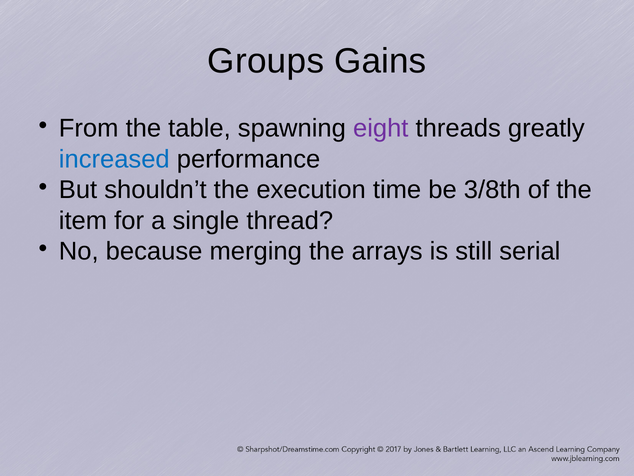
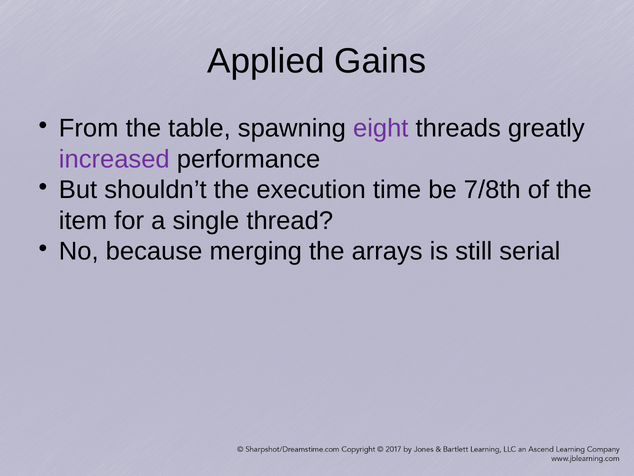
Groups: Groups -> Applied
increased colour: blue -> purple
3/8th: 3/8th -> 7/8th
